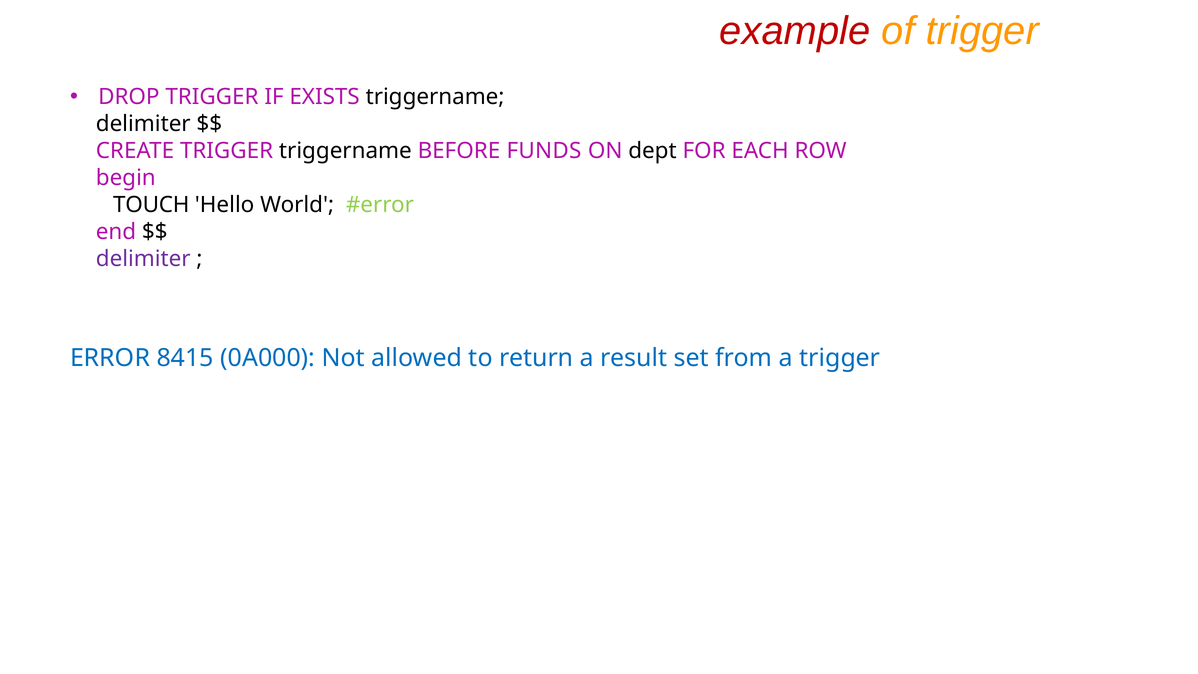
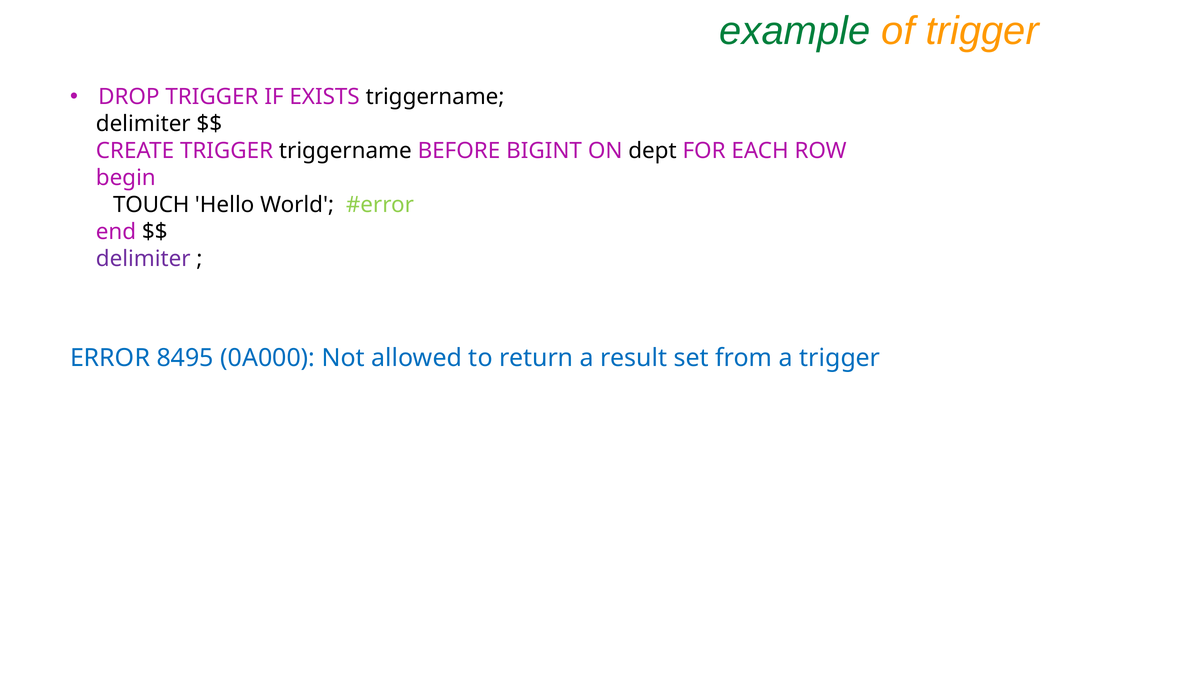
example colour: red -> green
FUNDS: FUNDS -> BIGINT
8415: 8415 -> 8495
